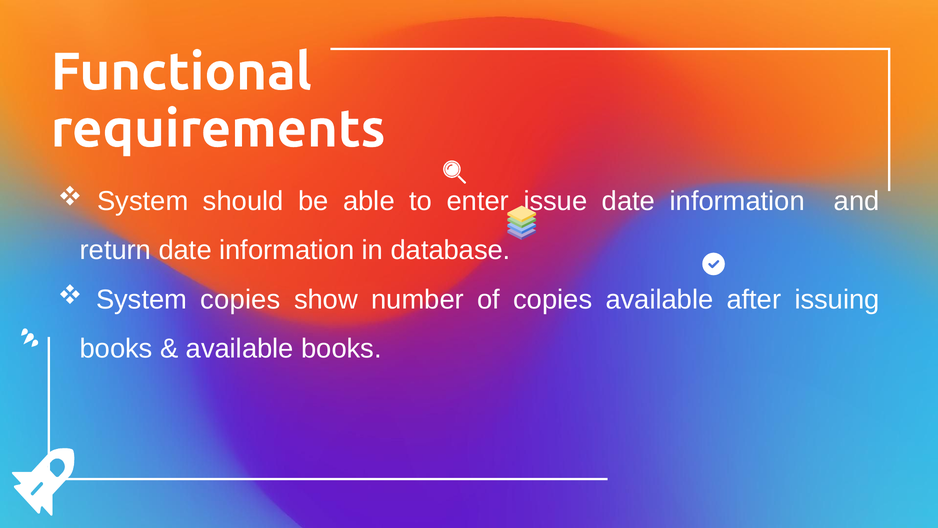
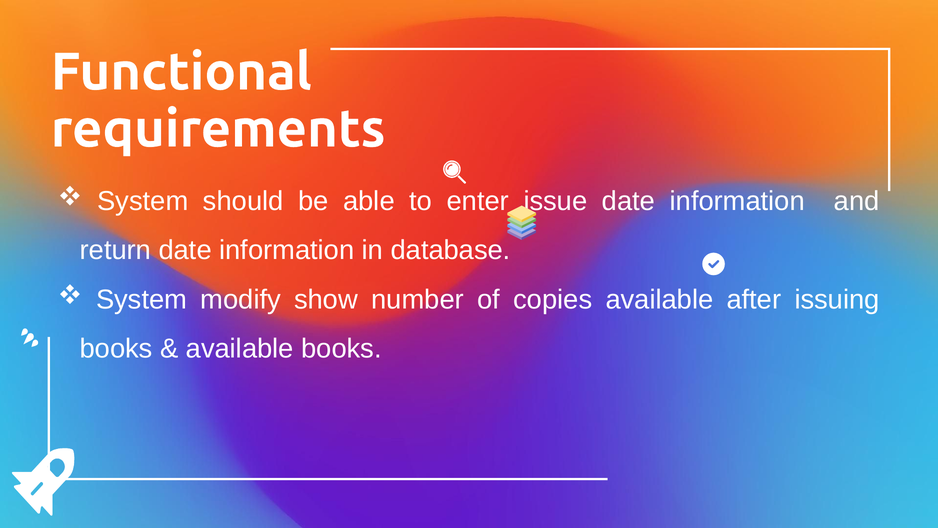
System copies: copies -> modify
